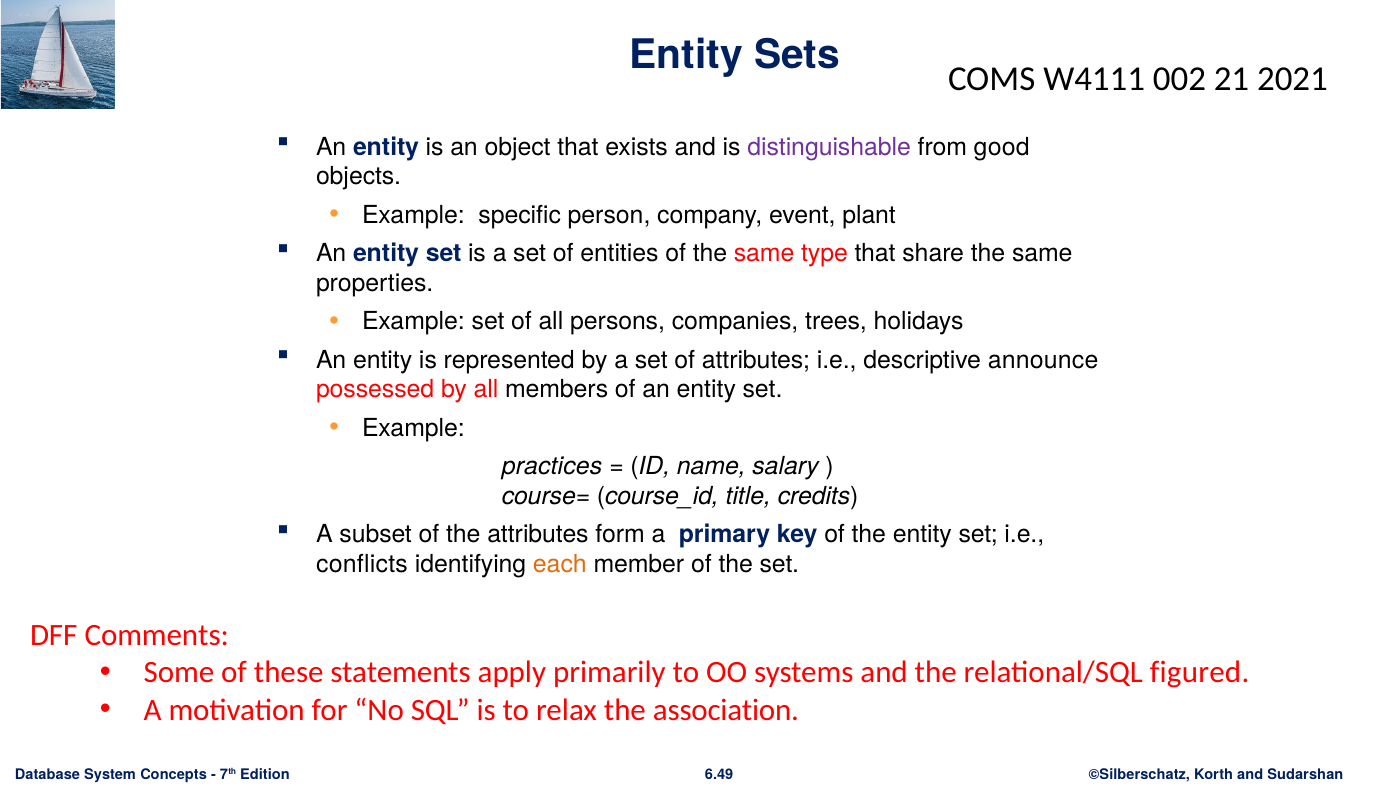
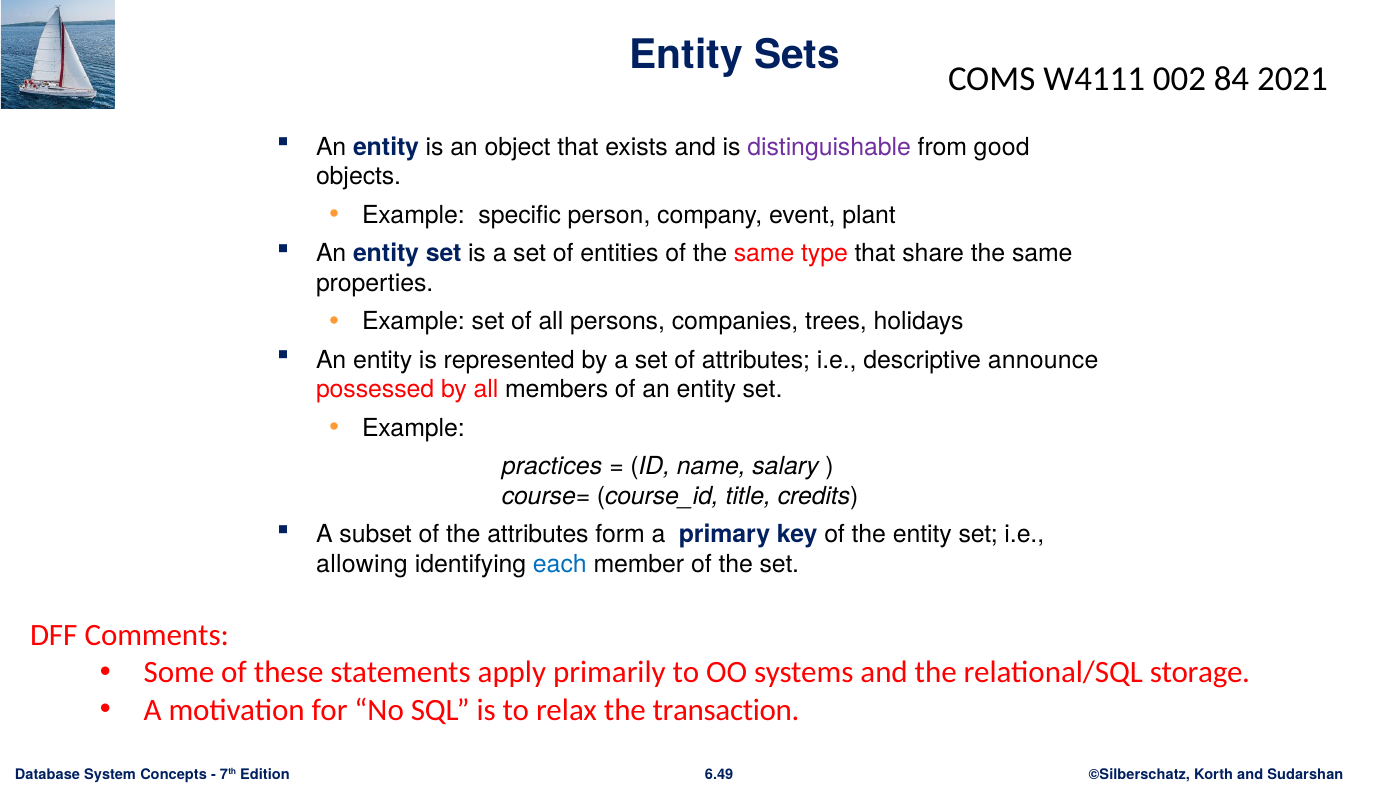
21: 21 -> 84
conflicts: conflicts -> allowing
each colour: orange -> blue
figured: figured -> storage
association: association -> transaction
